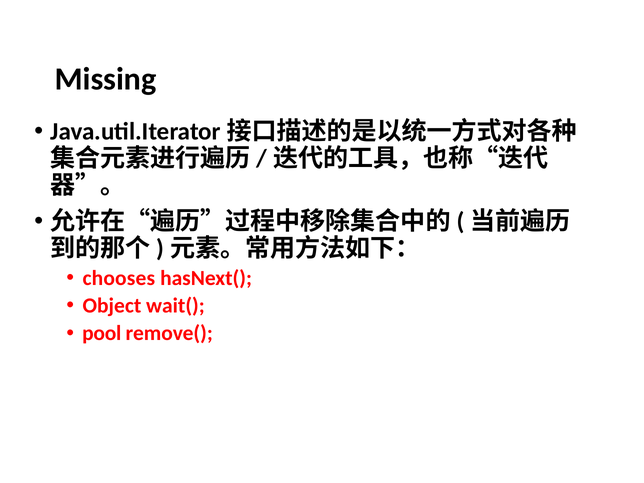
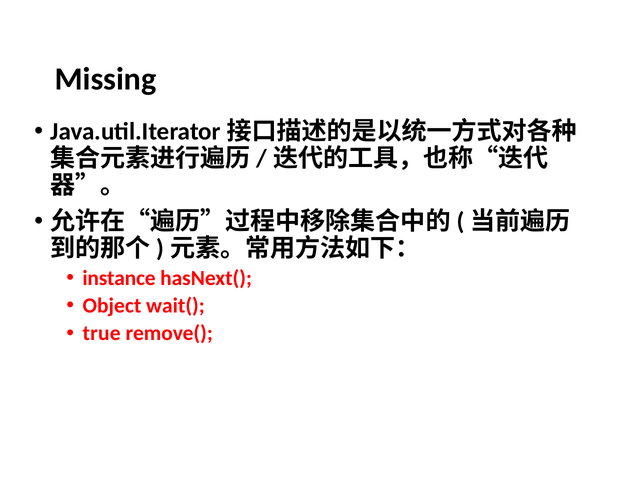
chooses: chooses -> instance
pool: pool -> true
